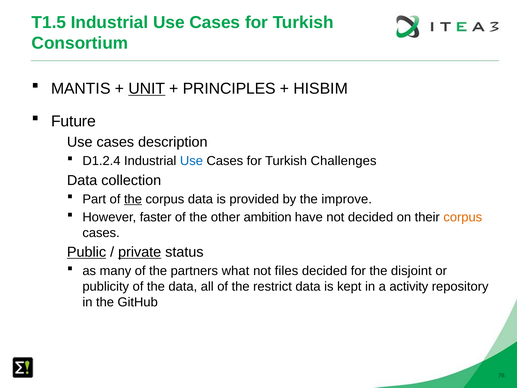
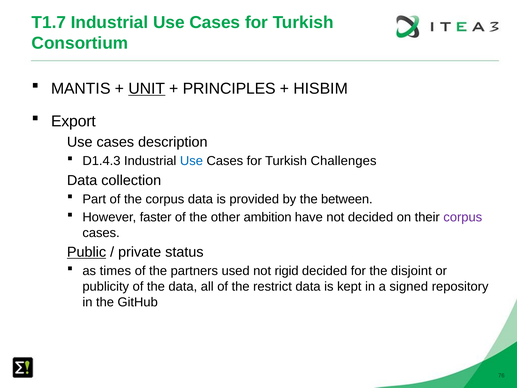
T1.5: T1.5 -> T1.7
Future: Future -> Export
D1.2.4: D1.2.4 -> D1.4.3
the at (133, 199) underline: present -> none
improve: improve -> between
corpus at (463, 217) colour: orange -> purple
private underline: present -> none
many: many -> times
what: what -> used
files: files -> rigid
activity: activity -> signed
